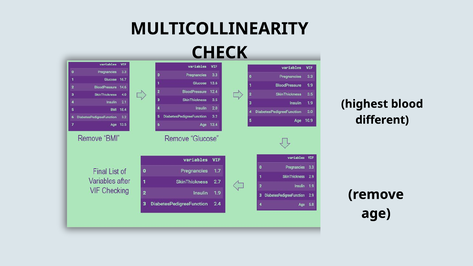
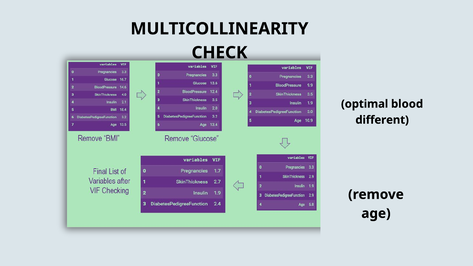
highest: highest -> optimal
